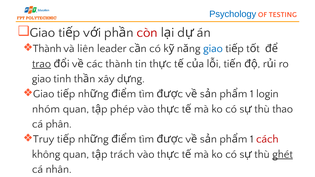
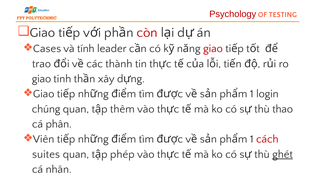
Psychology colour: blue -> red
Thành at (47, 49): Thành -> Cases
liên: liên -> tính
giao at (213, 49) colour: blue -> red
trao underline: present -> none
nhóm: nhóm -> chúng
phép: phép -> thêm
Truy: Truy -> Viên
không: không -> suites
trách: trách -> phép
